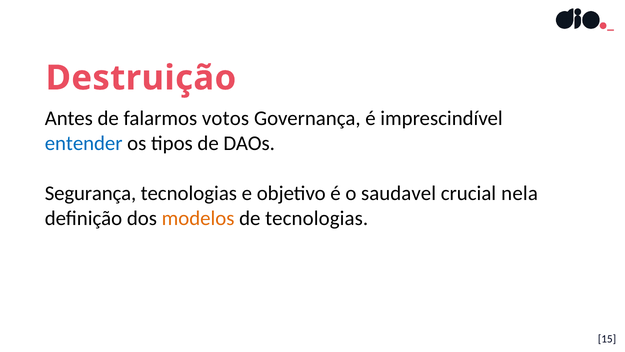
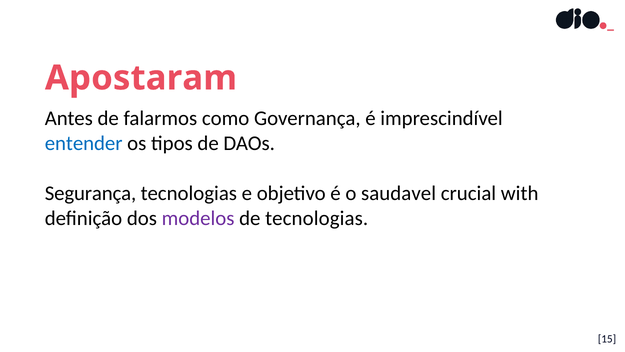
Destruição: Destruição -> Apostaram
votos: votos -> como
nela: nela -> with
modelos colour: orange -> purple
